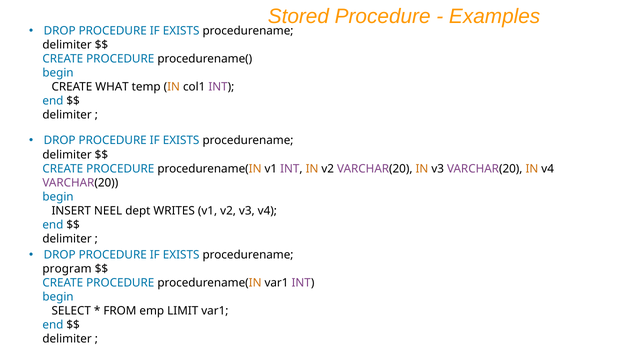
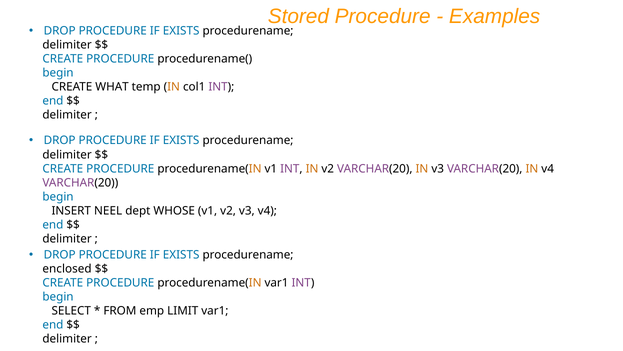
WRITES: WRITES -> WHOSE
program: program -> enclosed
